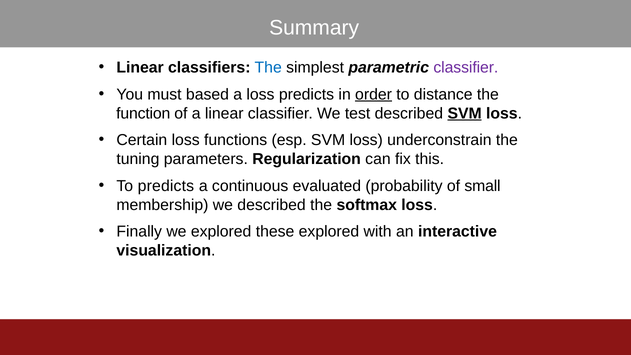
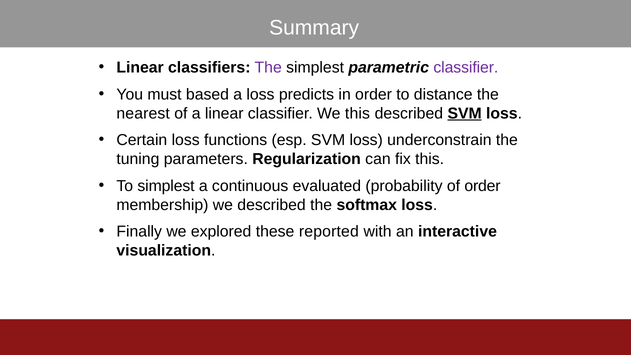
The at (268, 68) colour: blue -> purple
order at (374, 94) underline: present -> none
function: function -> nearest
We test: test -> this
To predicts: predicts -> simplest
of small: small -> order
these explored: explored -> reported
